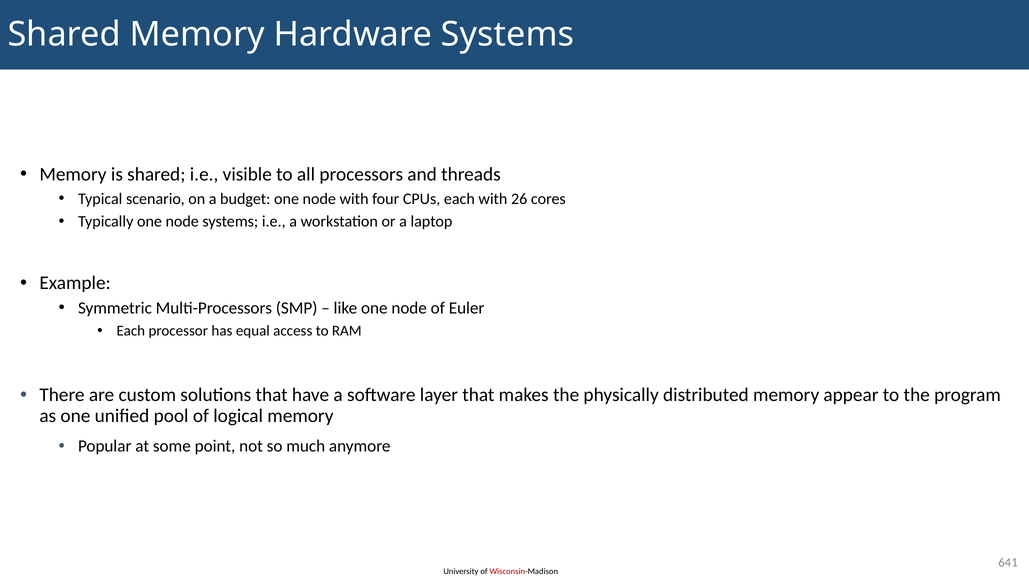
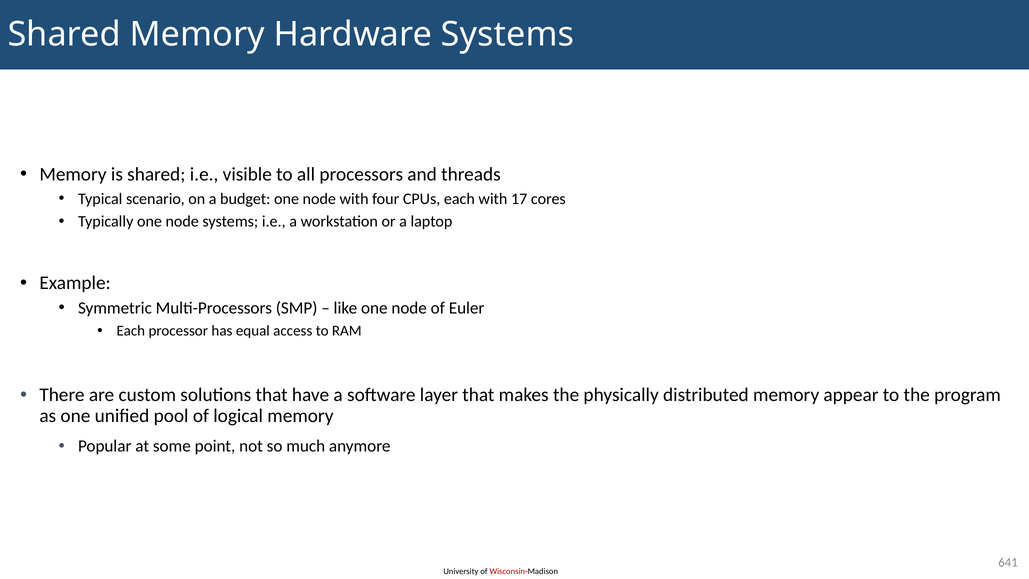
26: 26 -> 17
